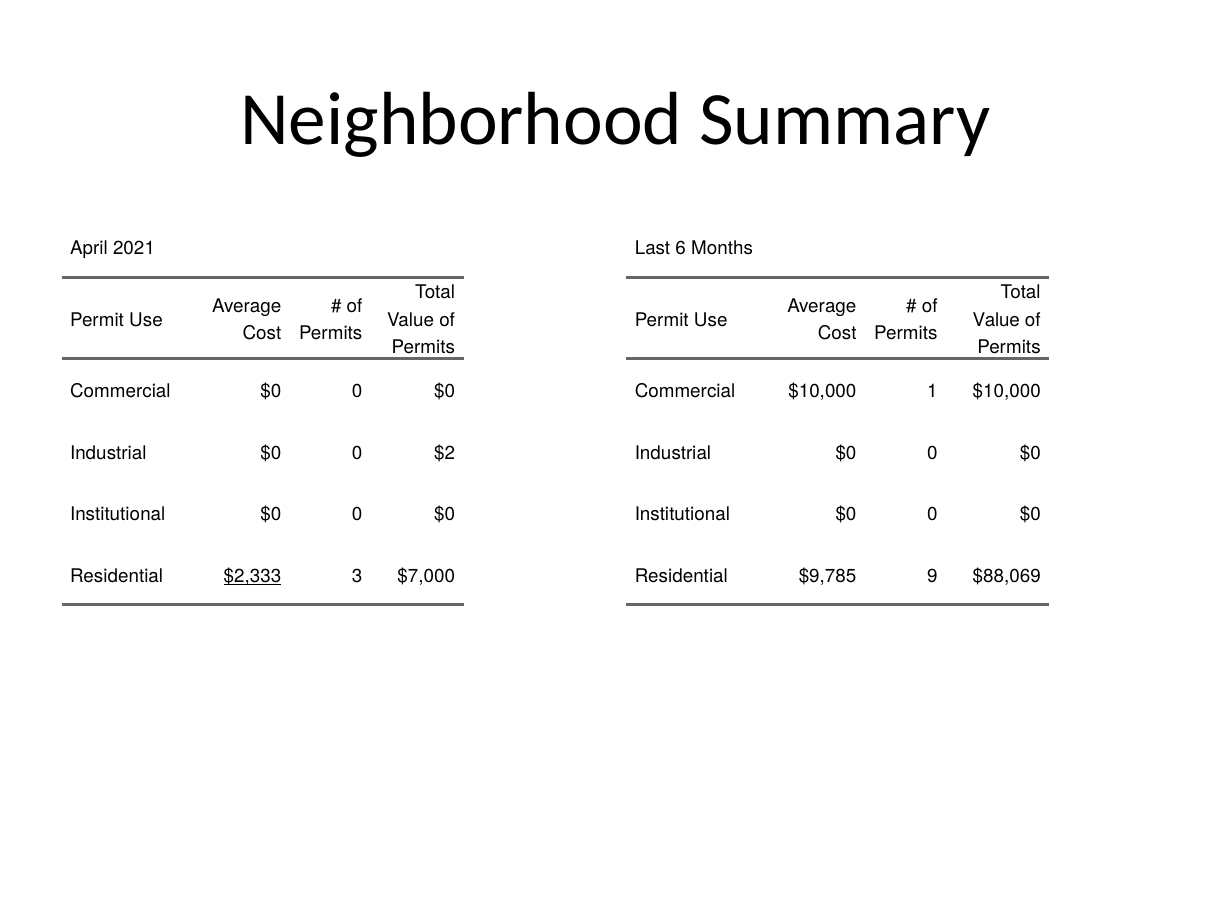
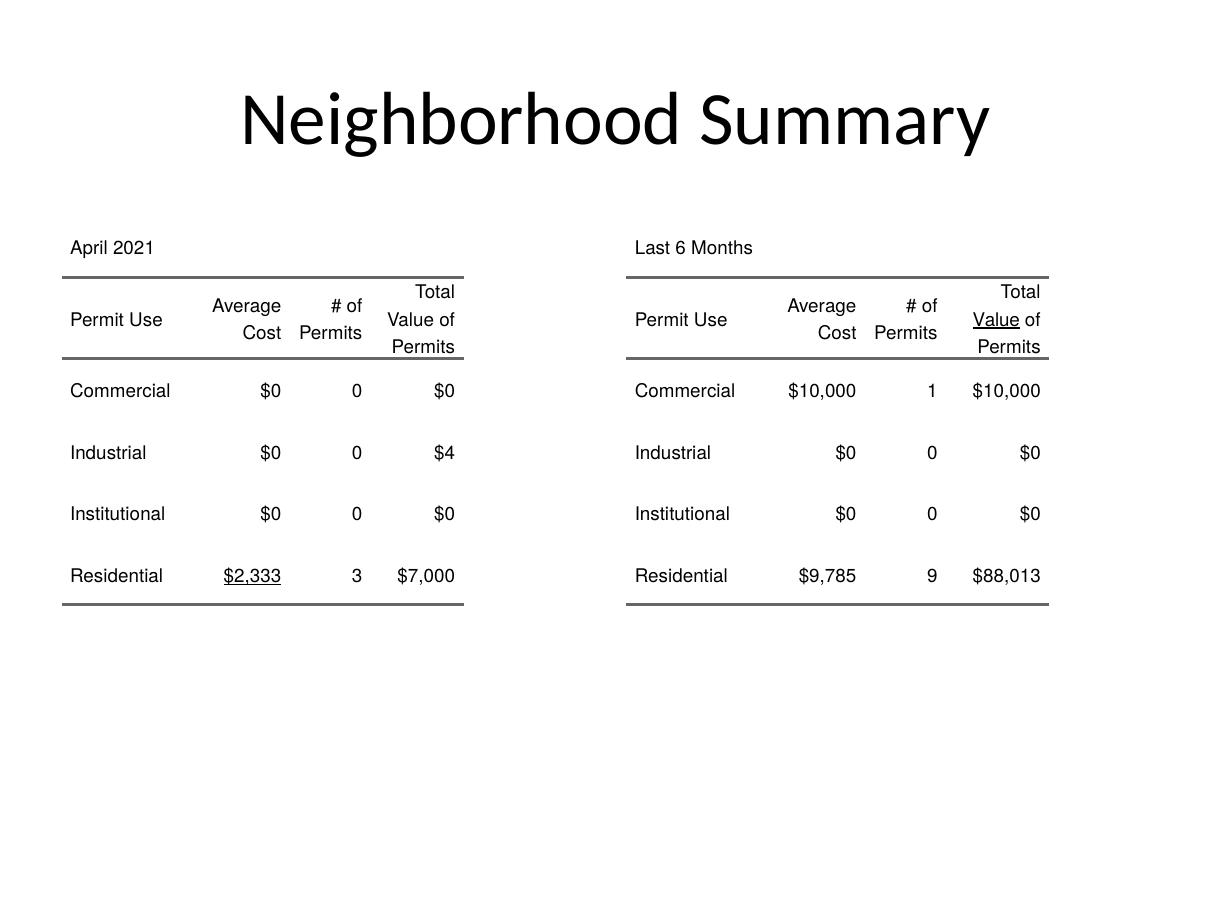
Value at (996, 320) underline: none -> present
$2: $2 -> $4
$88,069: $88,069 -> $88,013
